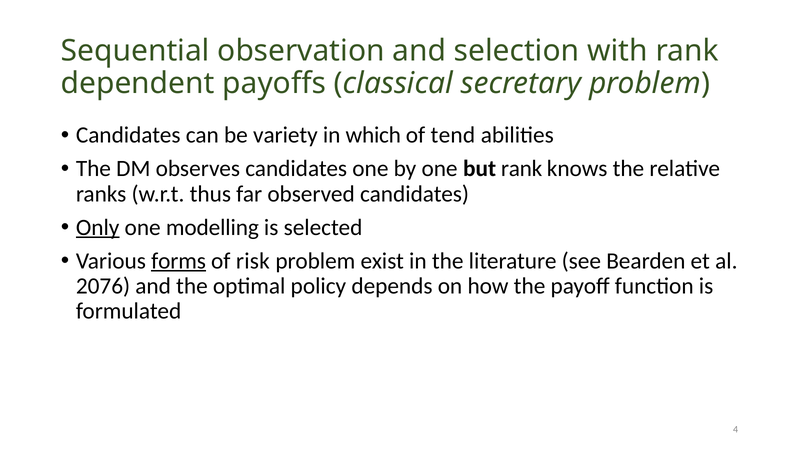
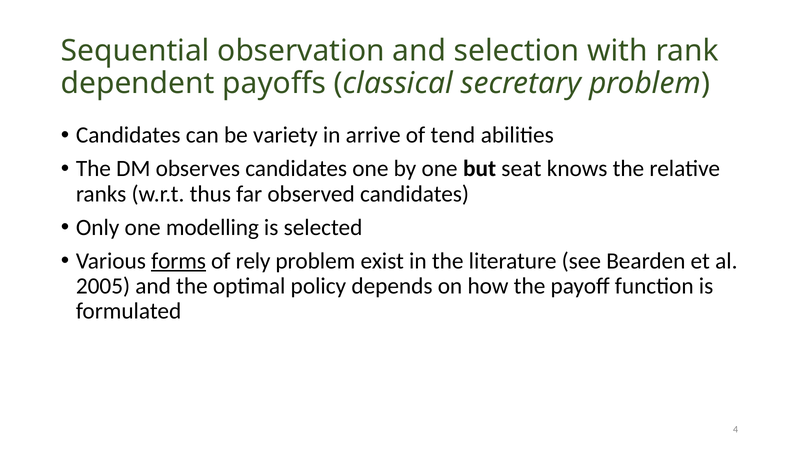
which: which -> arrive
but rank: rank -> seat
Only underline: present -> none
risk: risk -> rely
2076: 2076 -> 2005
